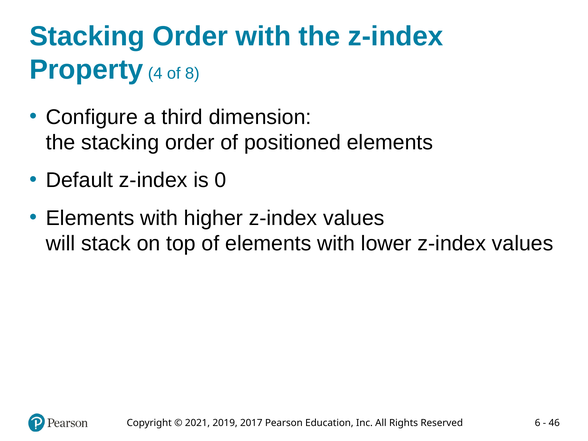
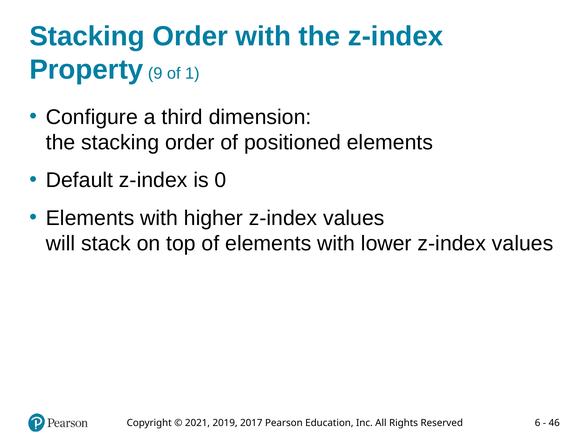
4: 4 -> 9
8: 8 -> 1
